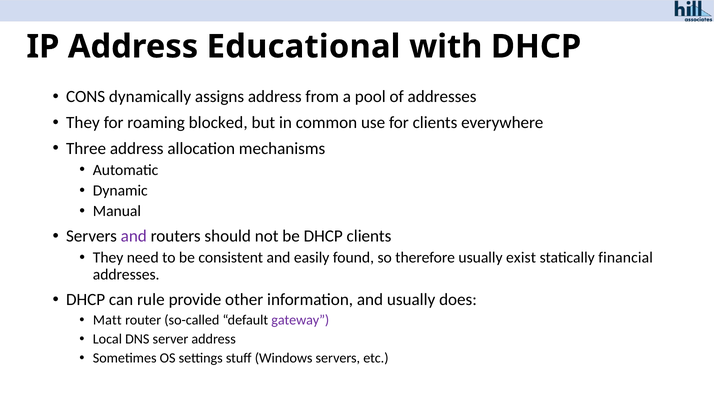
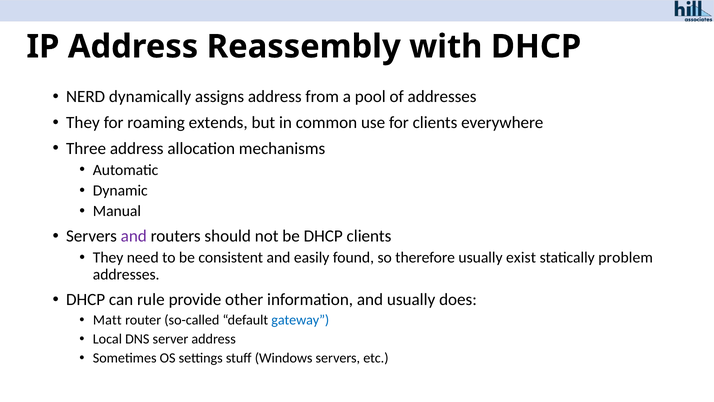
Educational: Educational -> Reassembly
CONS: CONS -> NERD
blocked: blocked -> extends
financial: financial -> problem
gateway colour: purple -> blue
